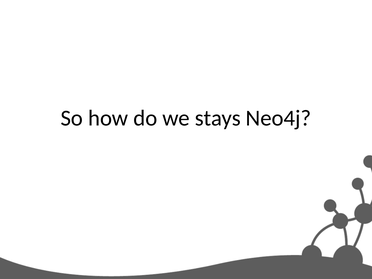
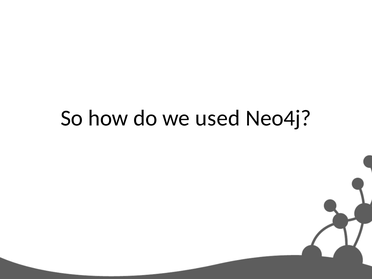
stays: stays -> used
